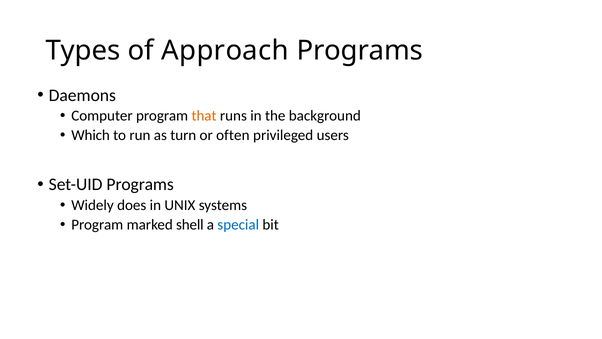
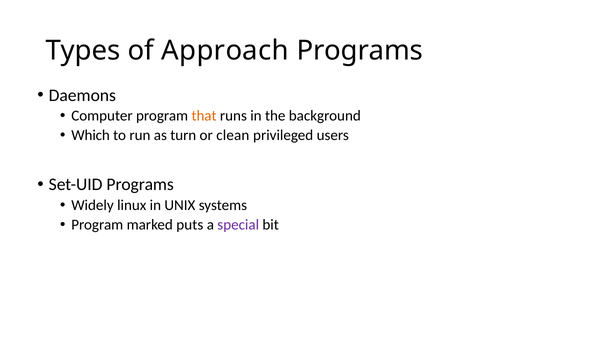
often: often -> clean
does: does -> linux
shell: shell -> puts
special colour: blue -> purple
